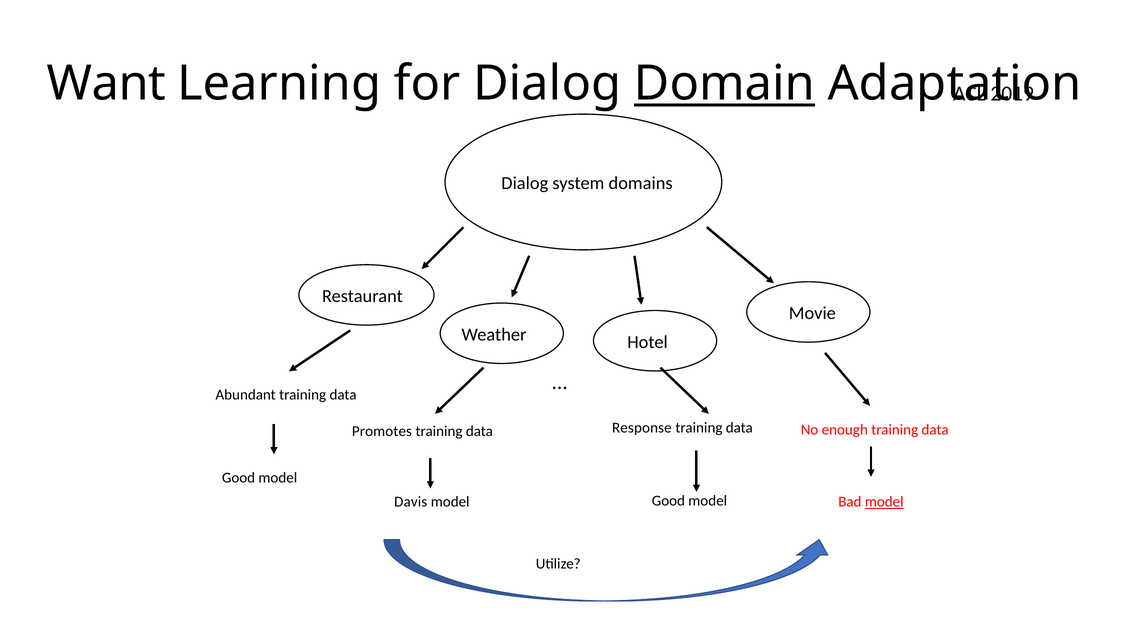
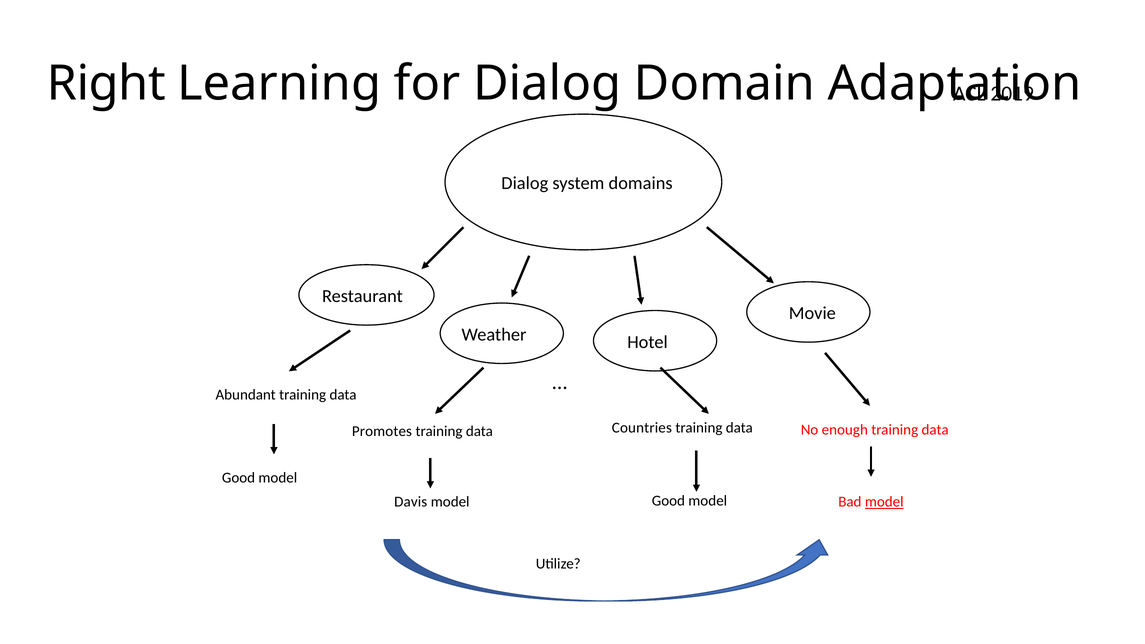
Want: Want -> Right
Domain underline: present -> none
Response: Response -> Countries
